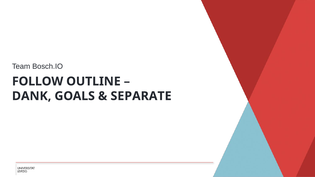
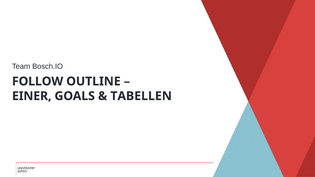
DANK: DANK -> EINER
SEPARATE: SEPARATE -> TABELLEN
